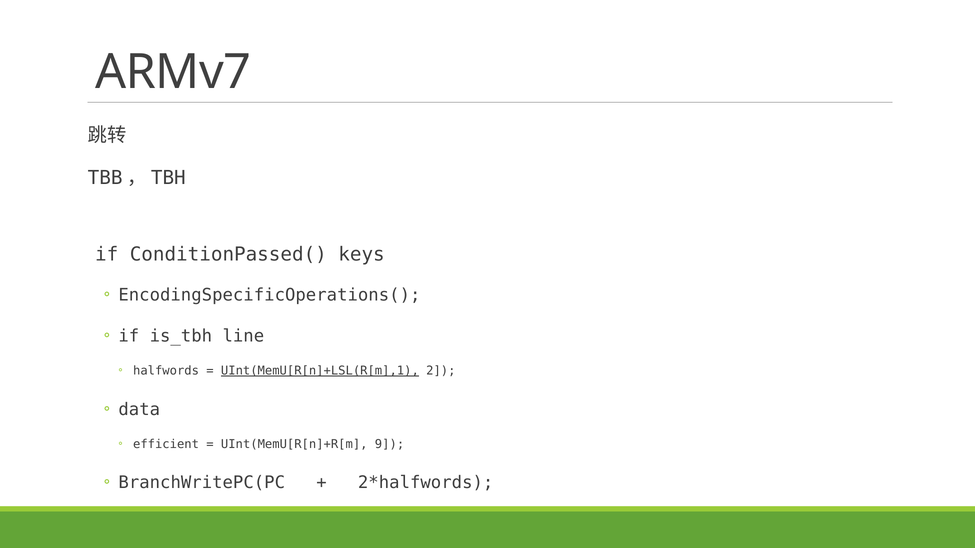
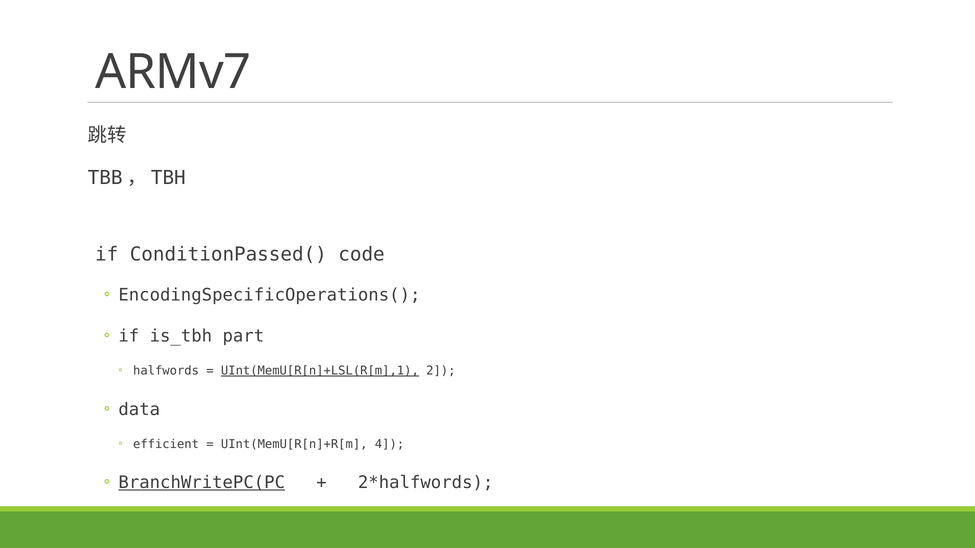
keys: keys -> code
line: line -> part
9: 9 -> 4
BranchWritePC(PC underline: none -> present
